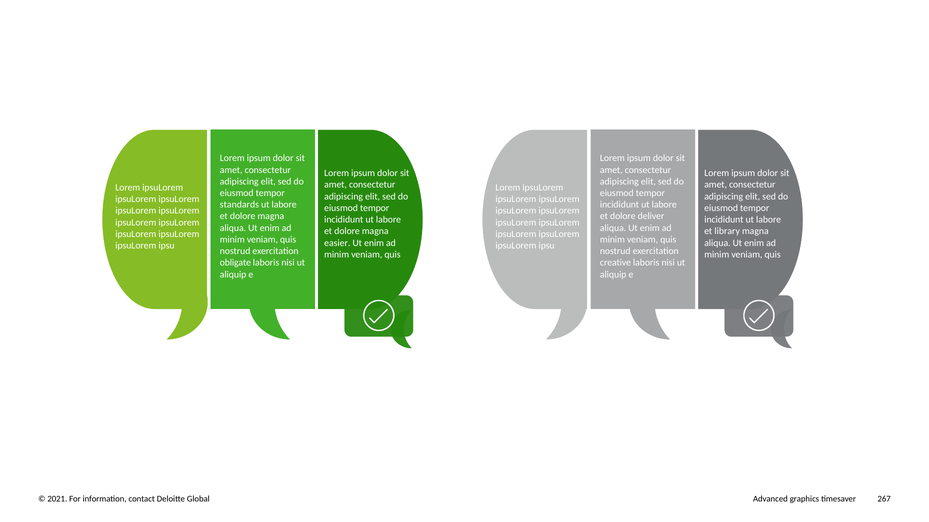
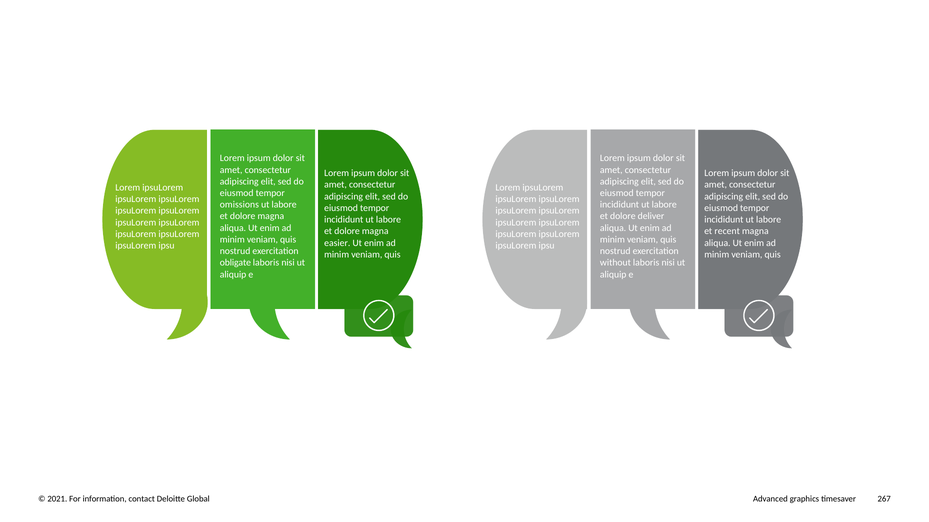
standards: standards -> omissions
library: library -> recent
creative: creative -> without
